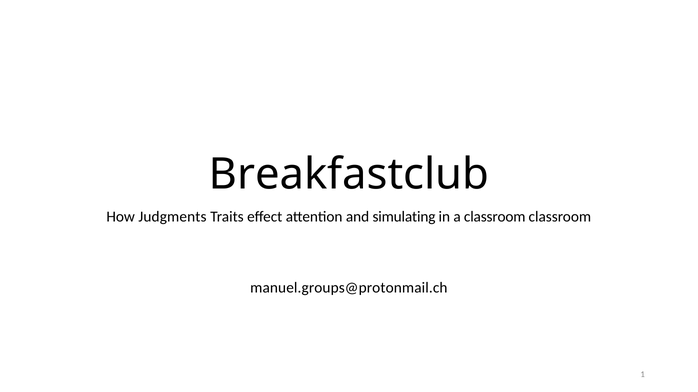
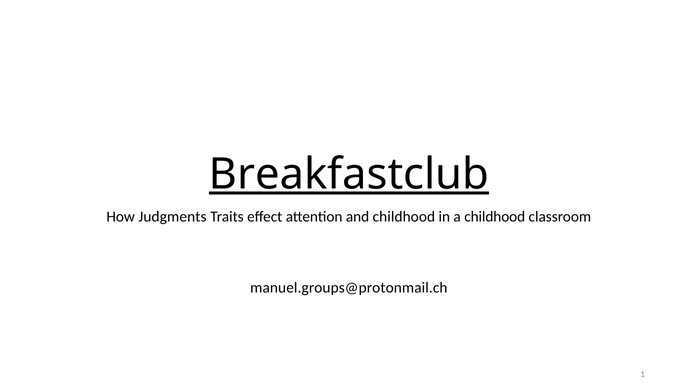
Breakfastclub underline: none -> present
and simulating: simulating -> childhood
a classroom: classroom -> childhood
